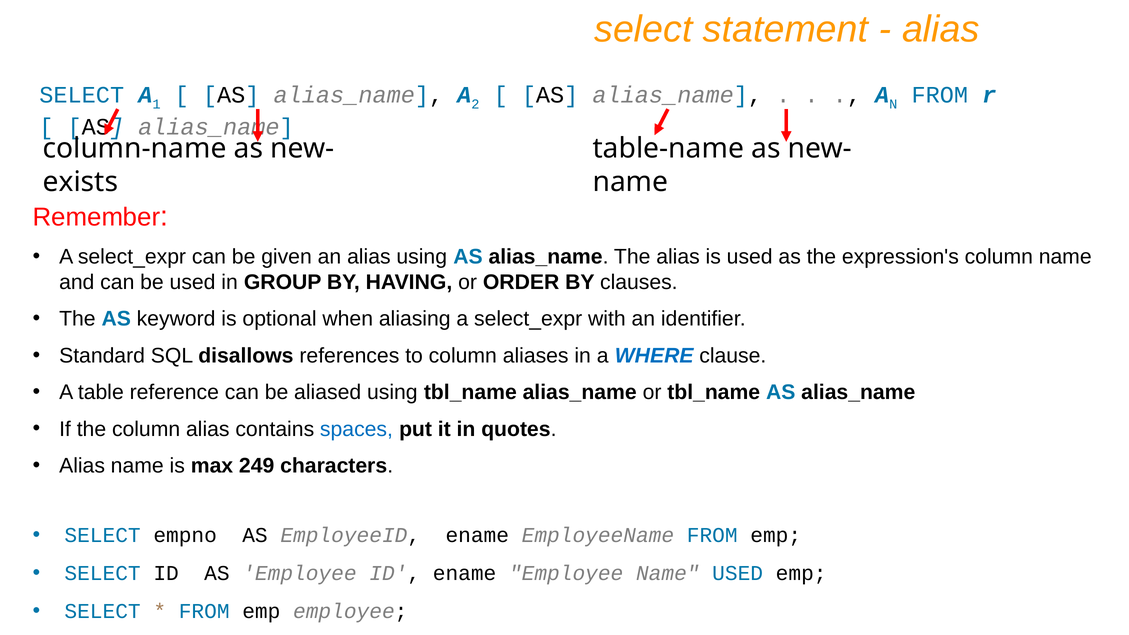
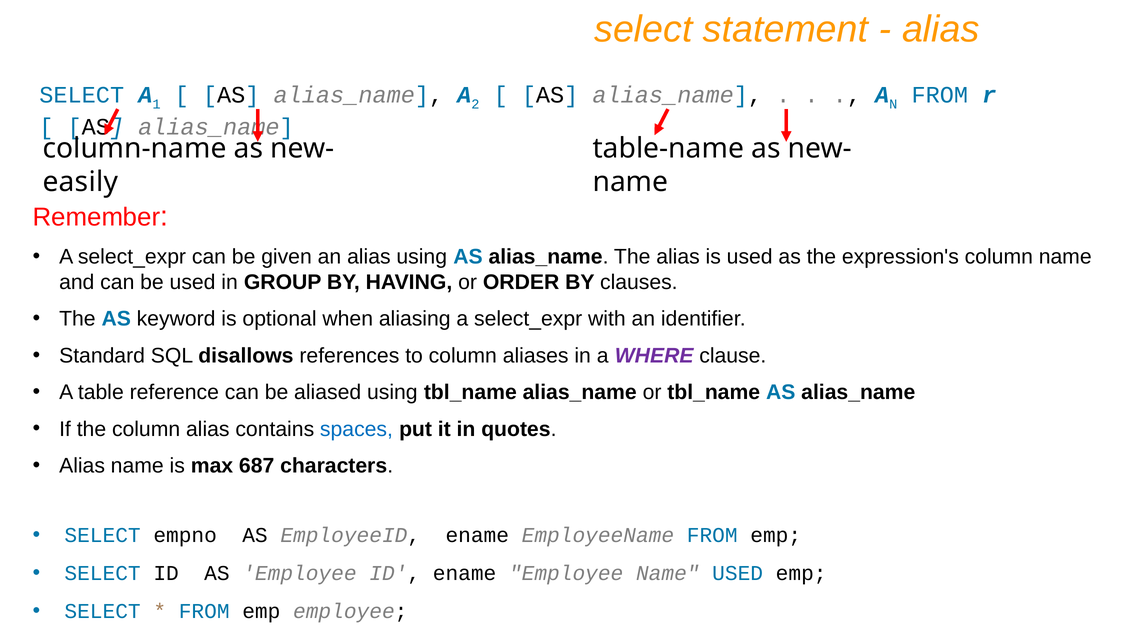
exists: exists -> easily
WHERE colour: blue -> purple
249: 249 -> 687
